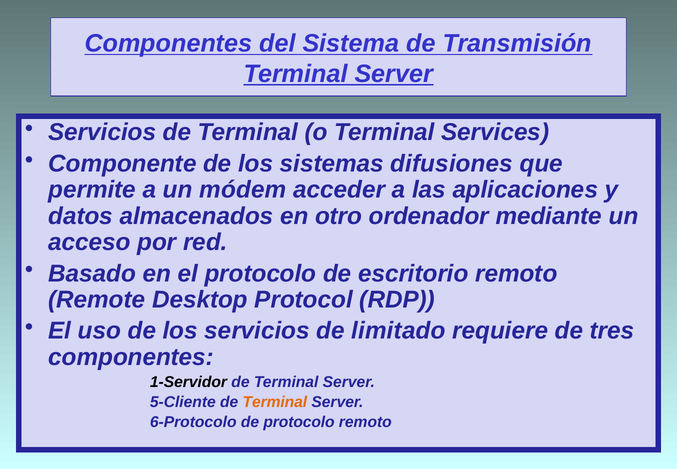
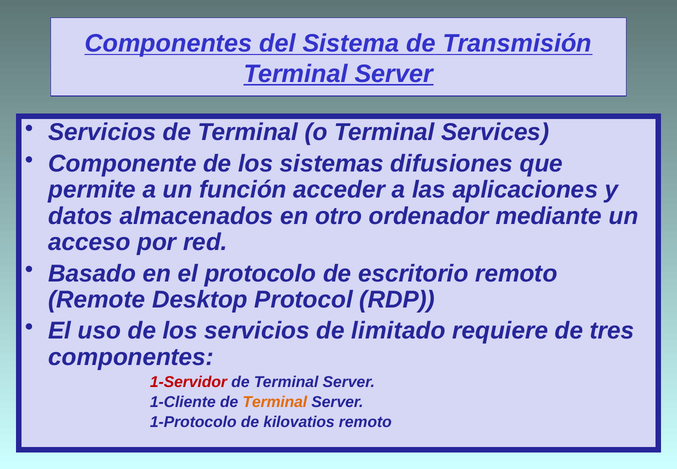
módem: módem -> función
1-Servidor colour: black -> red
5-Cliente: 5-Cliente -> 1-Cliente
6-Protocolo: 6-Protocolo -> 1-Protocolo
de protocolo: protocolo -> kilovatios
